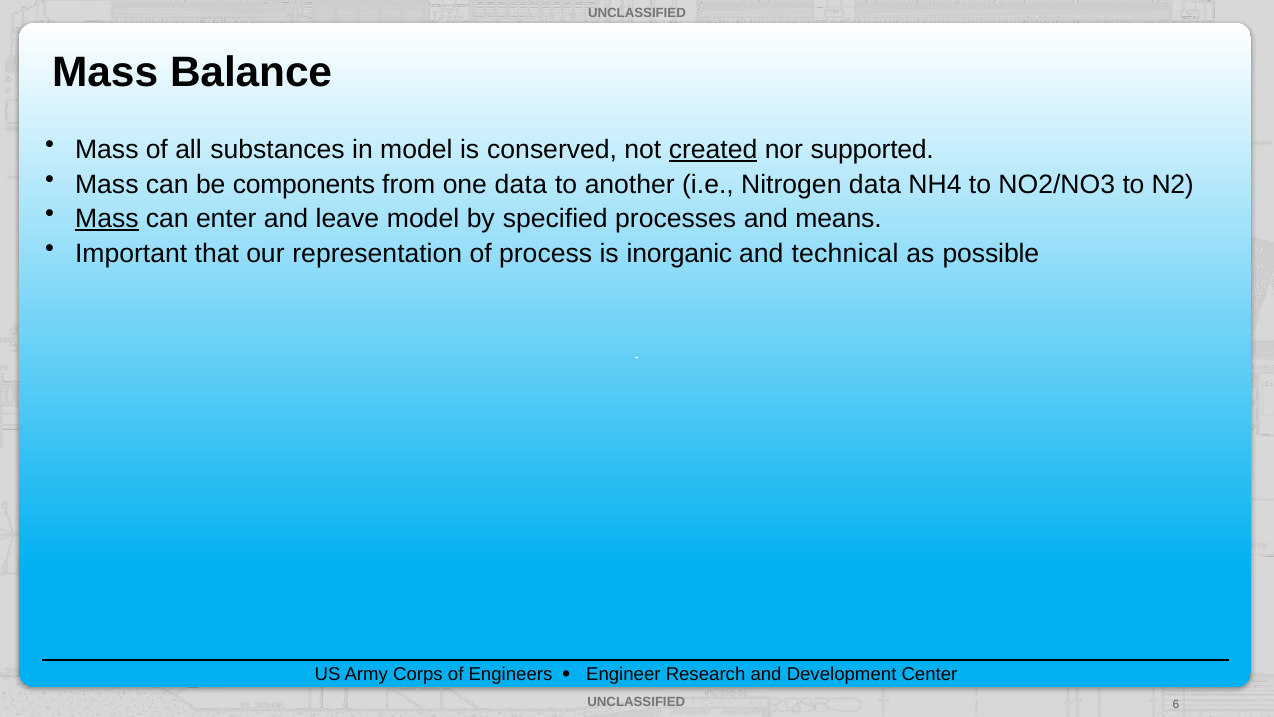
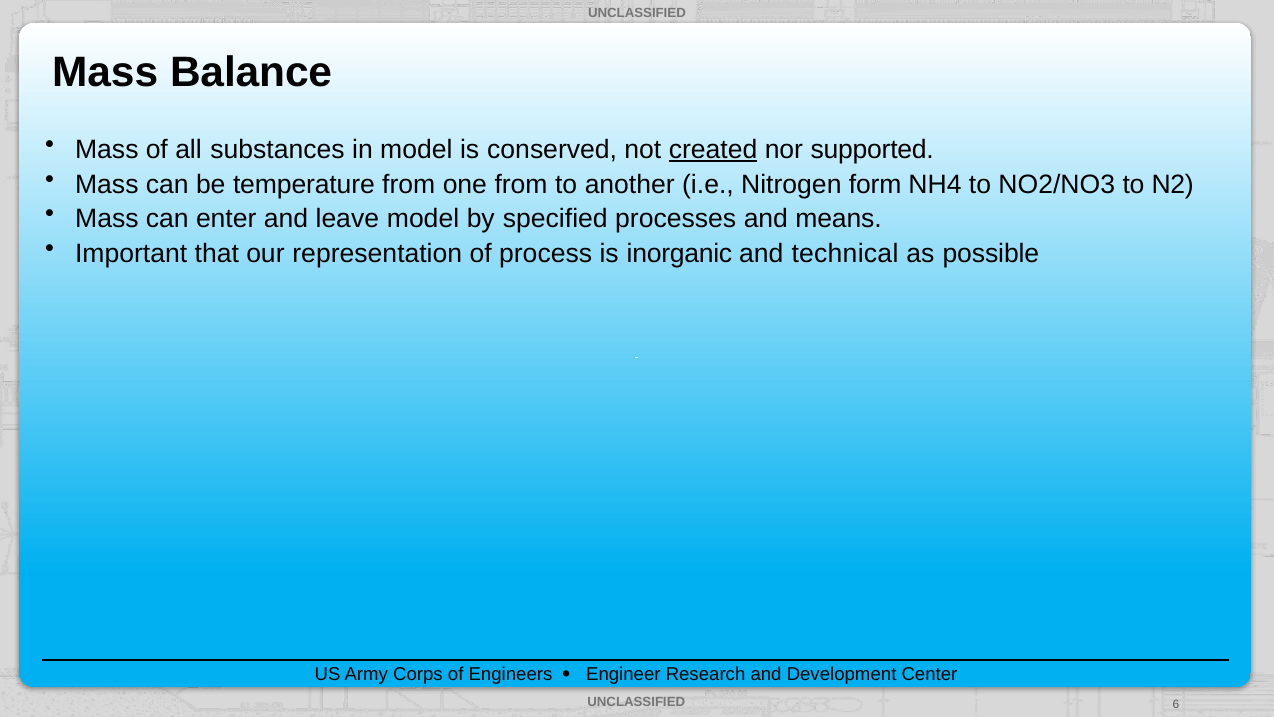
components: components -> temperature
one data: data -> from
Nitrogen data: data -> form
Mass at (107, 218) underline: present -> none
